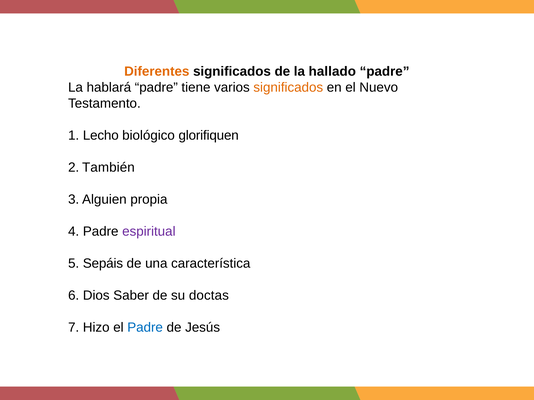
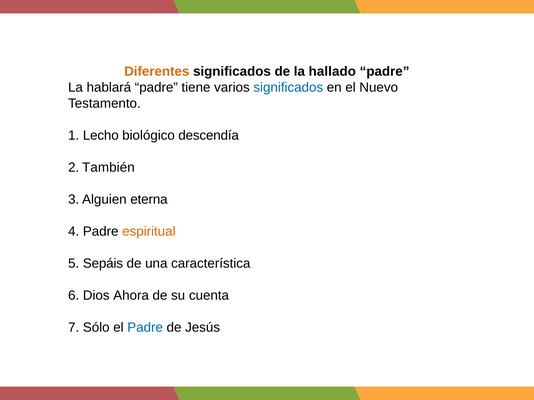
significados at (288, 88) colour: orange -> blue
glorifiquen: glorifiquen -> descendía
propia: propia -> eterna
espiritual colour: purple -> orange
Saber: Saber -> Ahora
doctas: doctas -> cuenta
Hizo: Hizo -> Sólo
